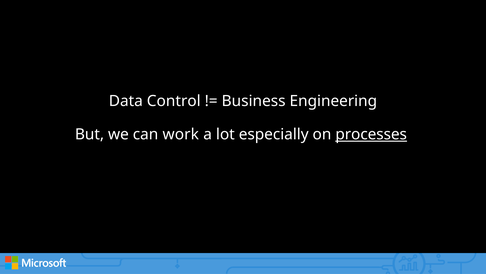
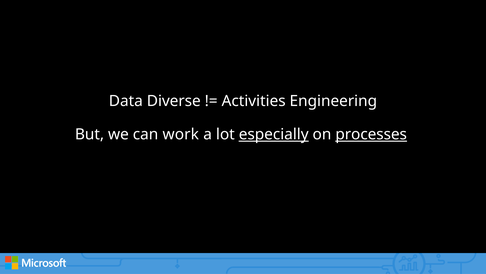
Control: Control -> Diverse
Business: Business -> Activities
especially underline: none -> present
